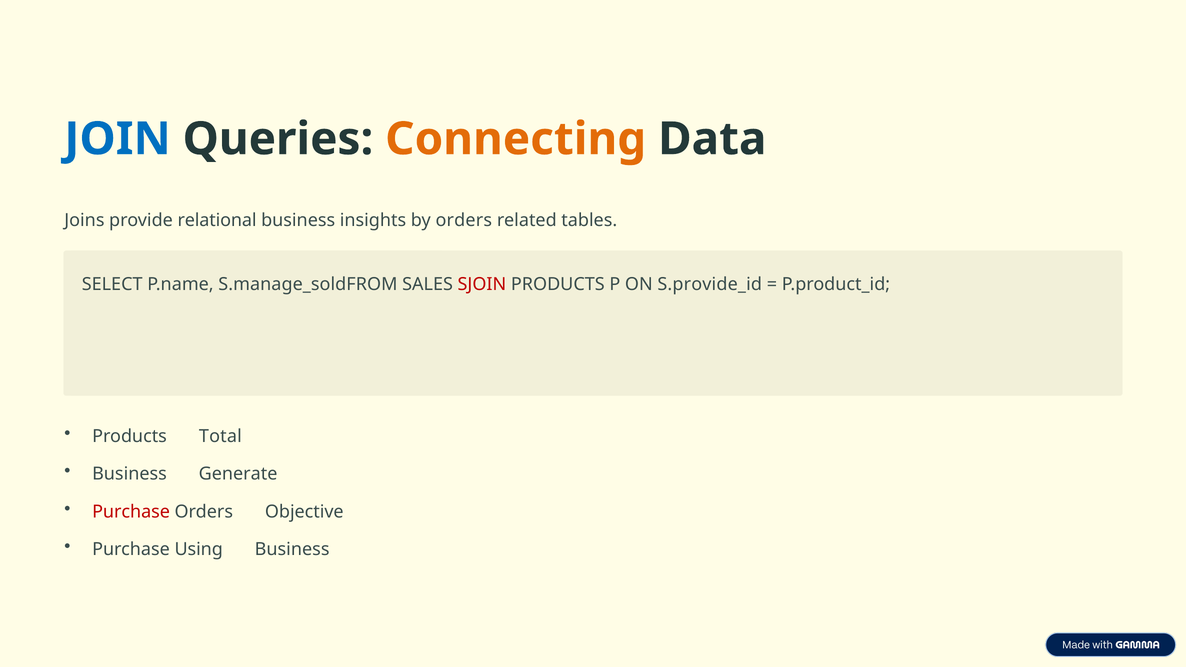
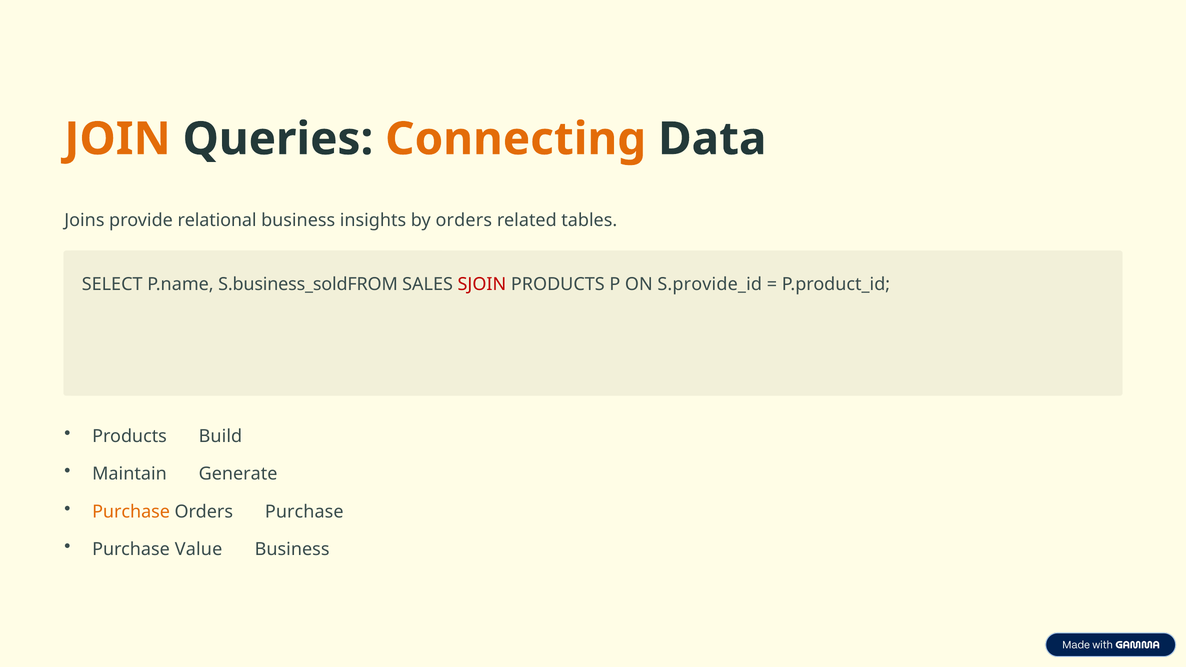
JOIN colour: blue -> orange
S.manage_soldFROM: S.manage_soldFROM -> S.business_soldFROM
Total: Total -> Build
Business at (129, 474): Business -> Maintain
Purchase at (131, 512) colour: red -> orange
Objective at (304, 512): Objective -> Purchase
Using: Using -> Value
